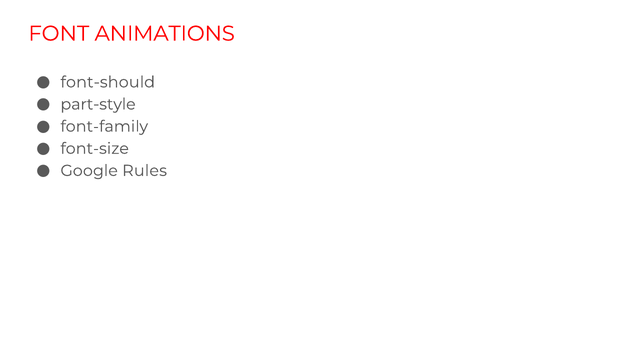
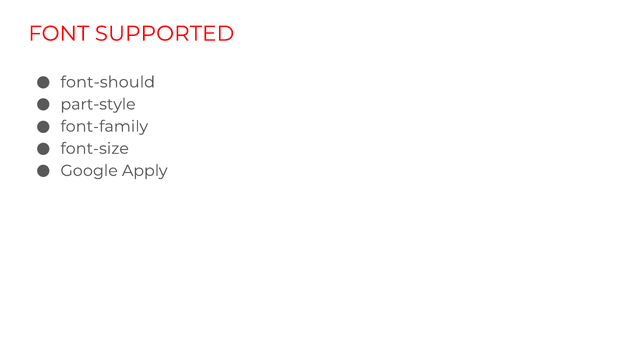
ANIMATIONS: ANIMATIONS -> SUPPORTED
Rules: Rules -> Apply
